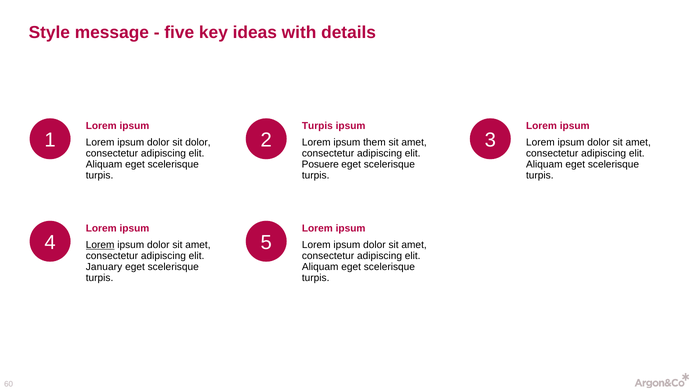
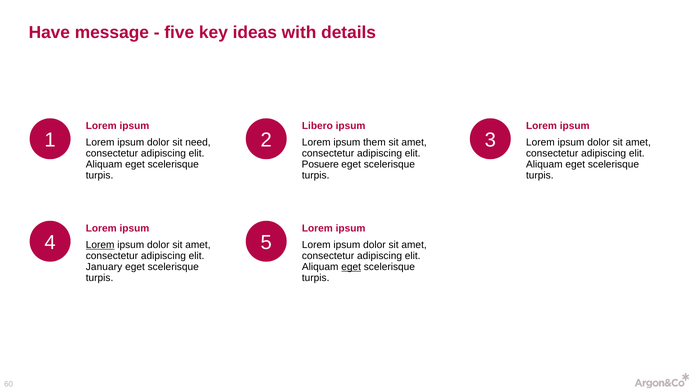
Style: Style -> Have
Turpis at (317, 126): Turpis -> Libero
sit dolor: dolor -> need
eget at (351, 267) underline: none -> present
